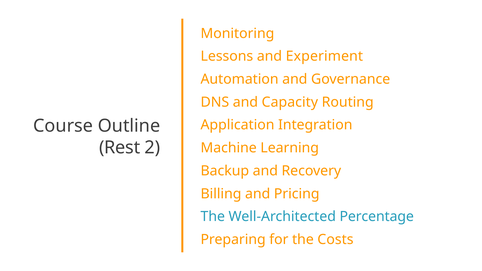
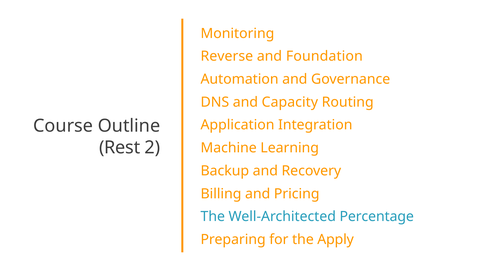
Lessons: Lessons -> Reverse
Experiment: Experiment -> Foundation
Costs: Costs -> Apply
